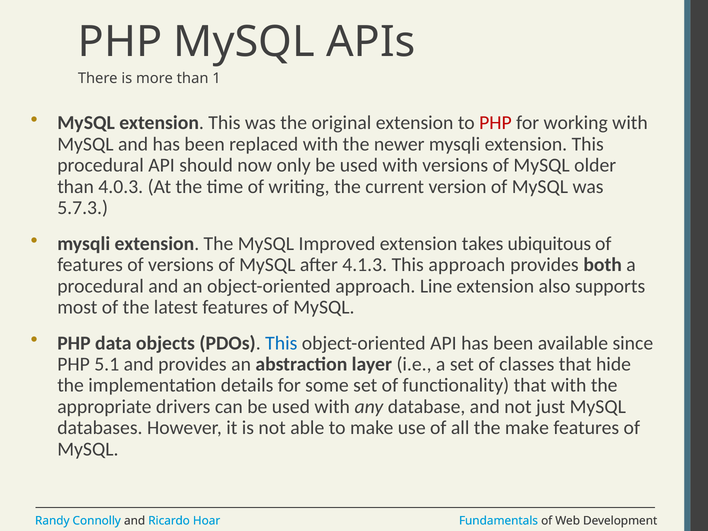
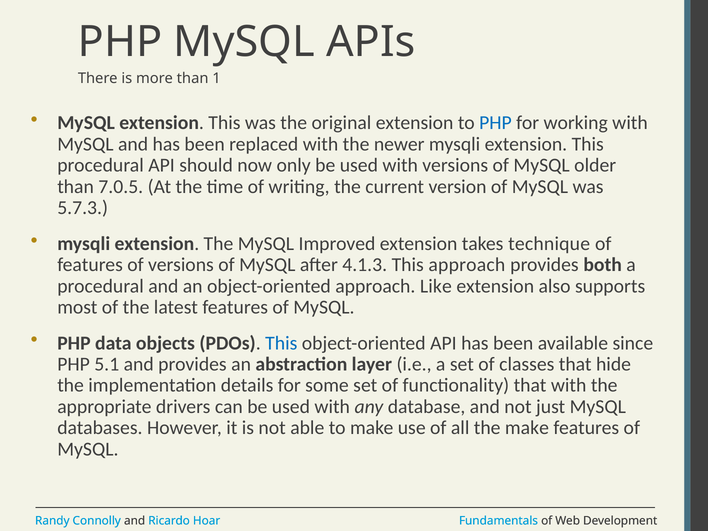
PHP at (495, 123) colour: red -> blue
4.0.3: 4.0.3 -> 7.0.5
ubiquitous: ubiquitous -> technique
Line: Line -> Like
